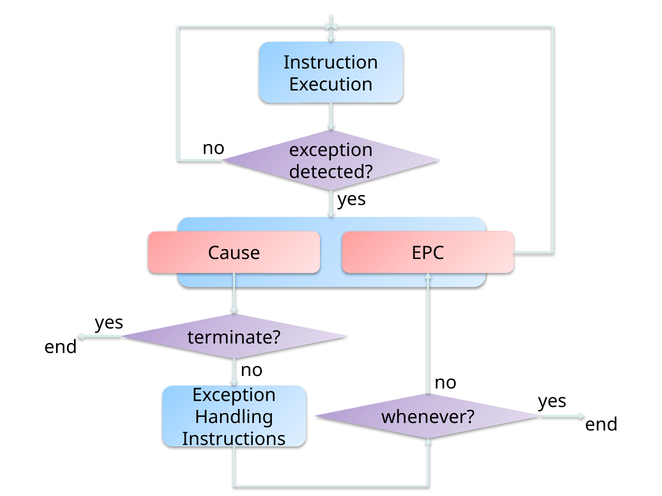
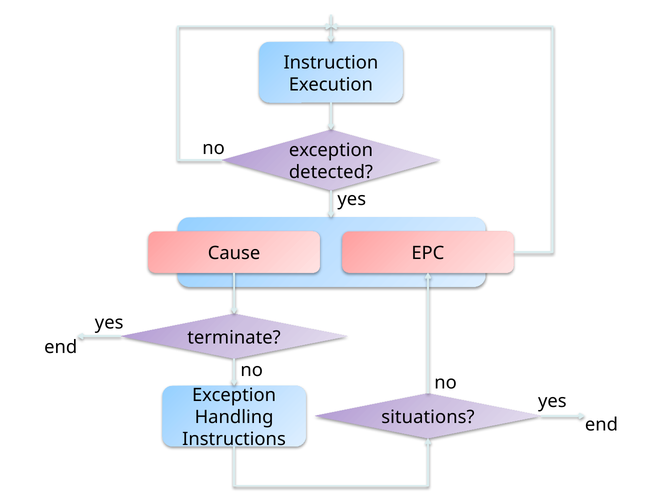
whenever: whenever -> situations
